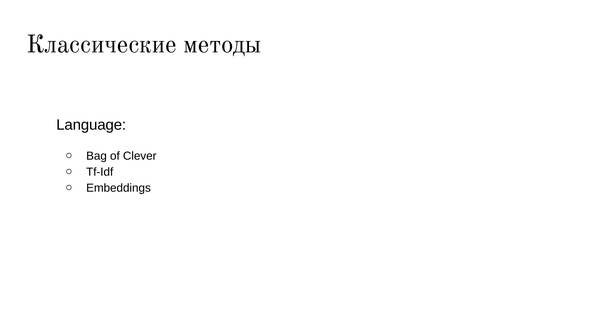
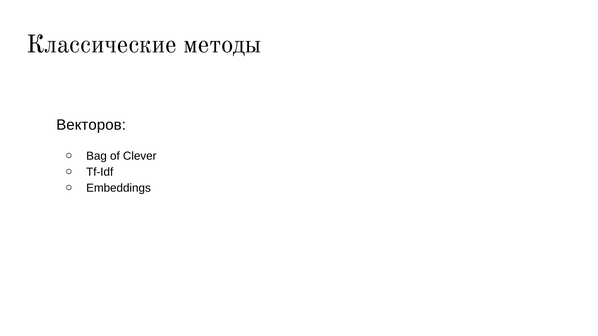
Language: Language -> Векторов
